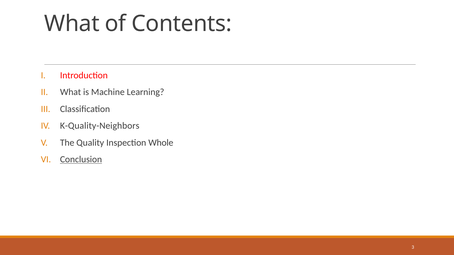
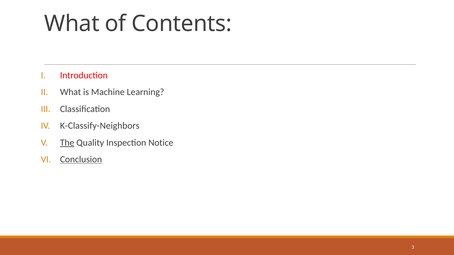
K-Quality-Neighbors: K-Quality-Neighbors -> K-Classify-Neighbors
The underline: none -> present
Whole: Whole -> Notice
